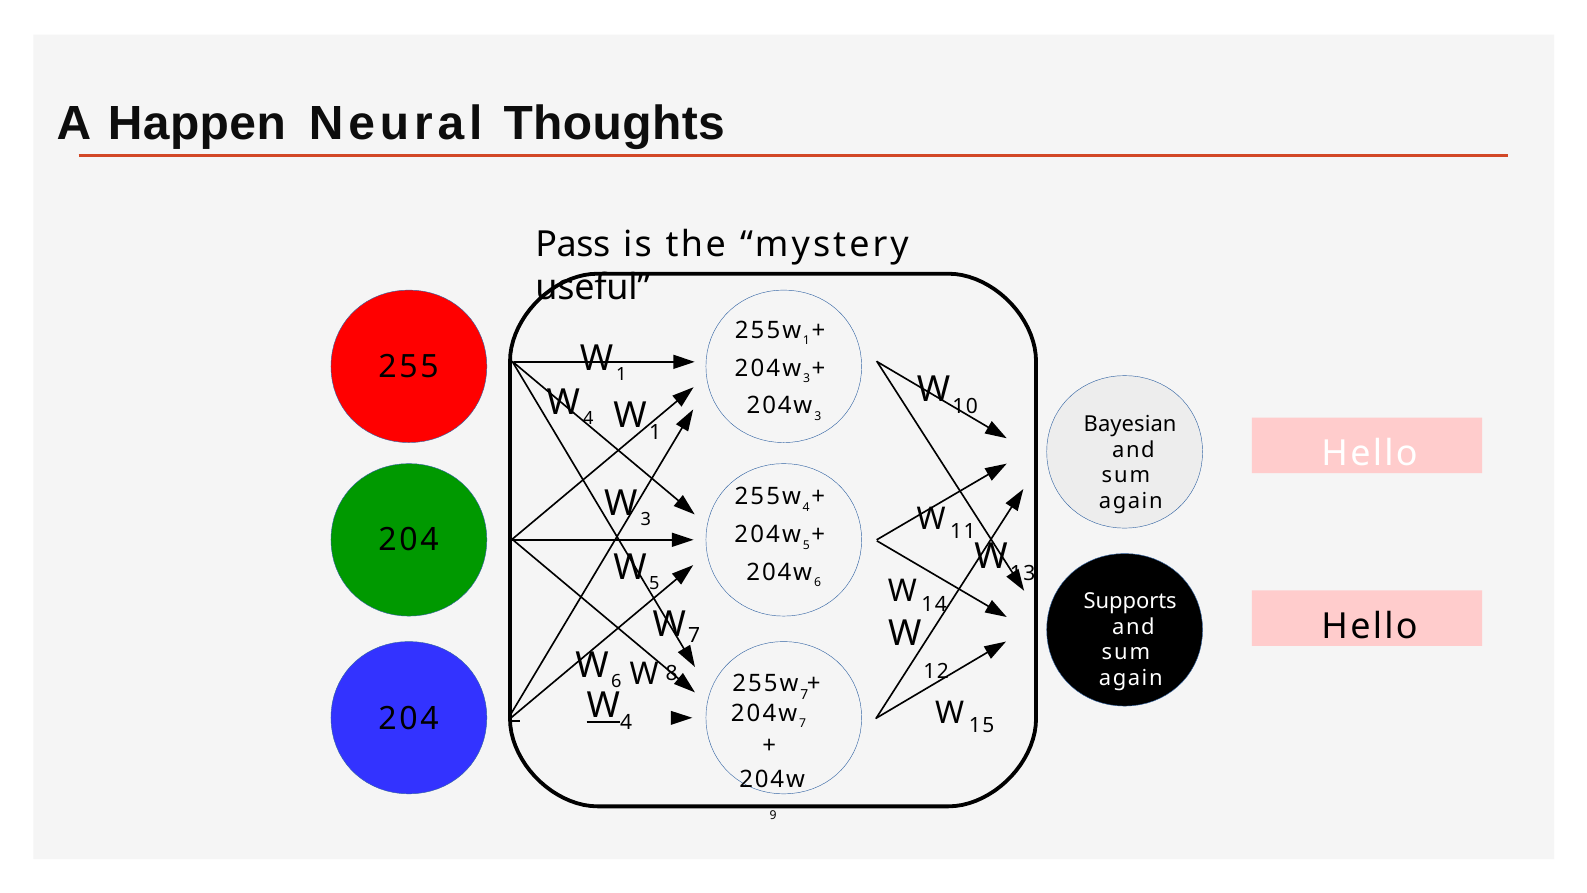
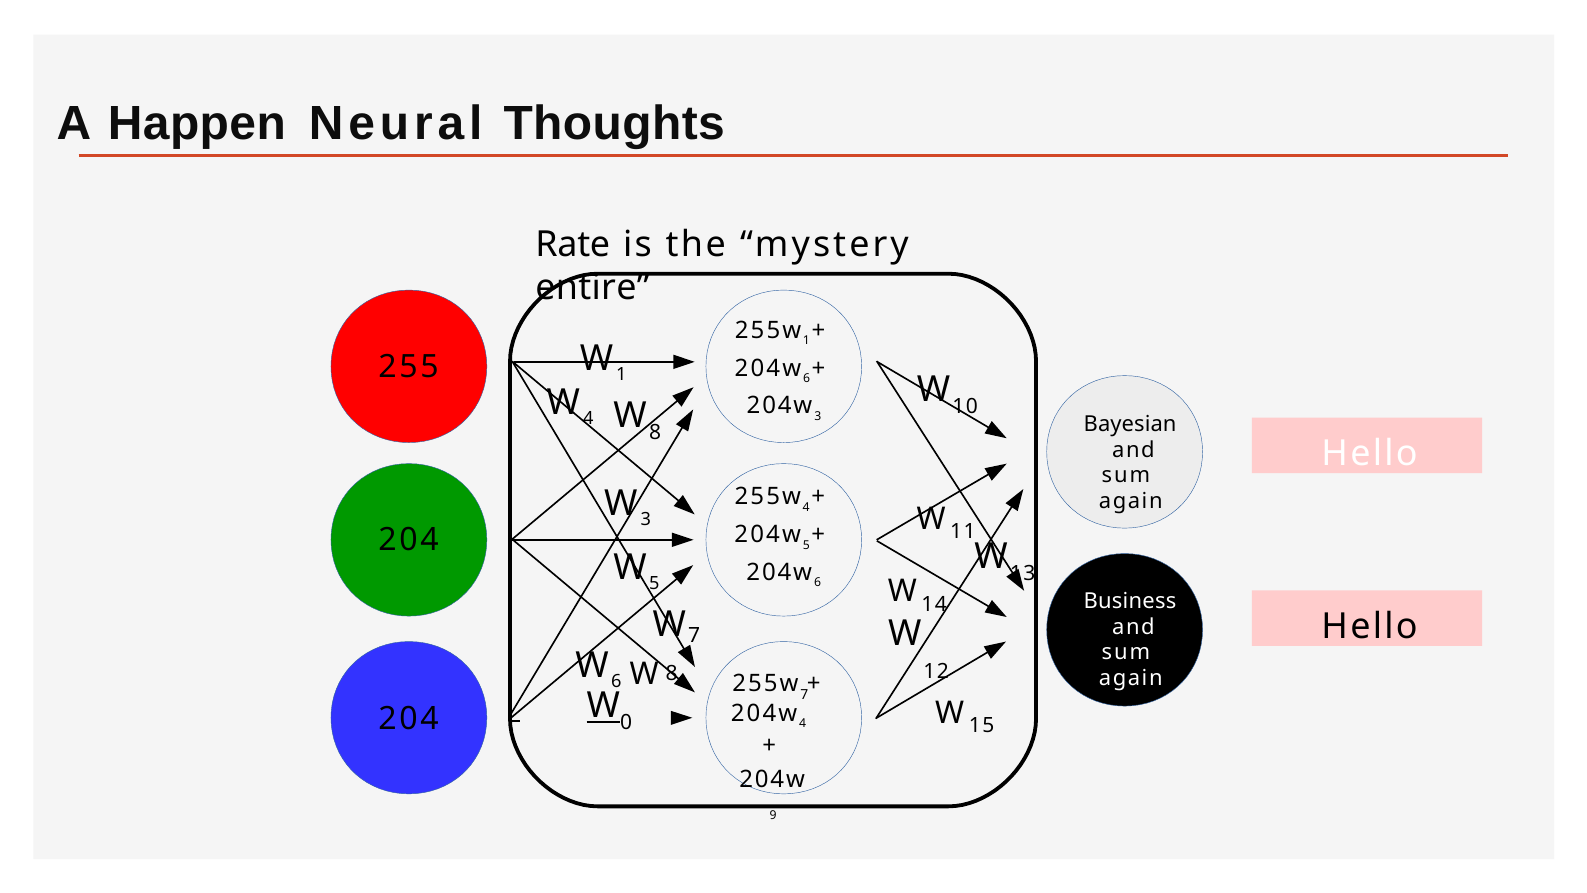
Pass: Pass -> Rate
useful: useful -> entire
3 at (807, 379): 3 -> 6
1 at (655, 433): 1 -> 8
Supports: Supports -> Business
4 at (626, 722): 4 -> 0
7 at (803, 724): 7 -> 4
